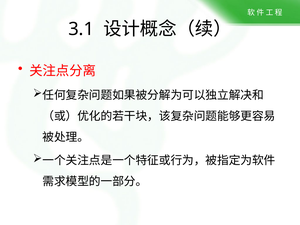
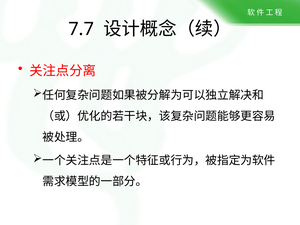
3.1: 3.1 -> 7.7
